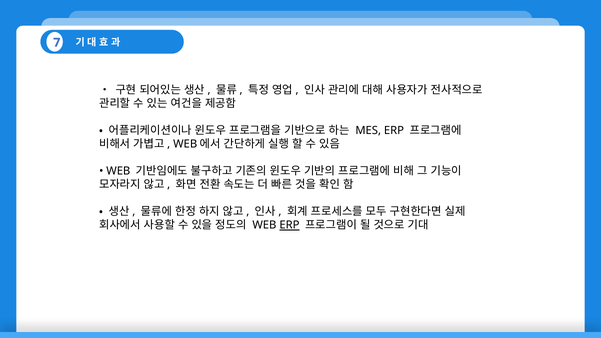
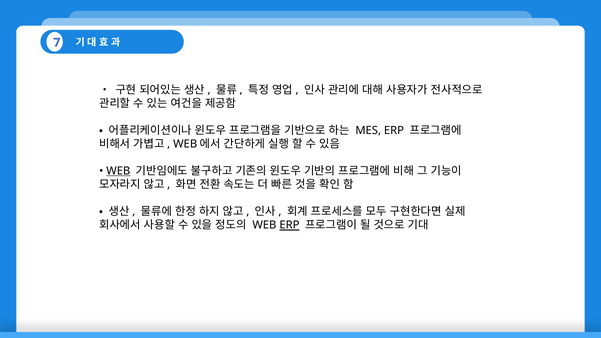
WEB at (118, 171) underline: none -> present
